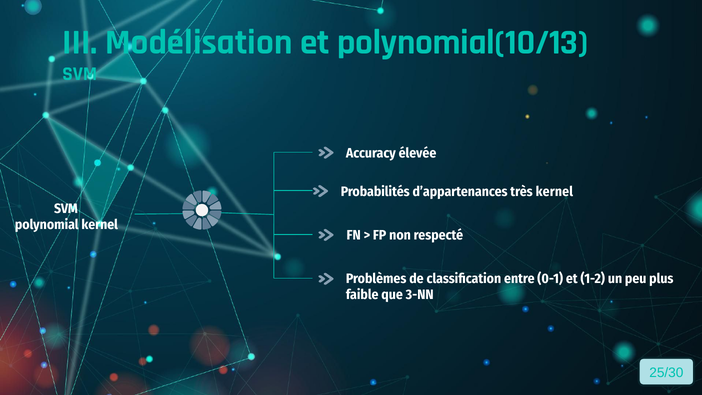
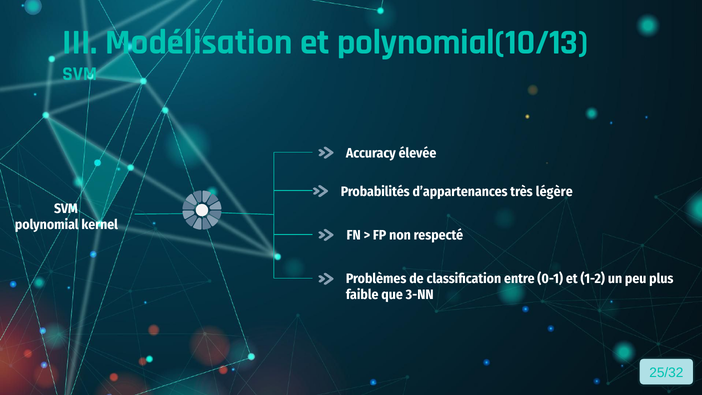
très kernel: kernel -> légère
25/30: 25/30 -> 25/32
